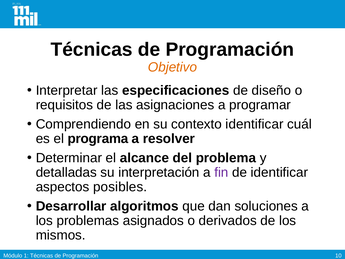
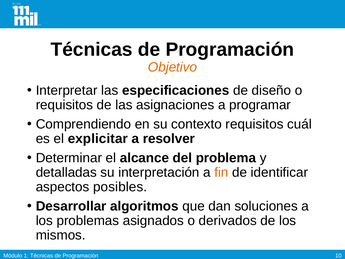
contexto identificar: identificar -> requisitos
programa: programa -> explicitar
fin colour: purple -> orange
